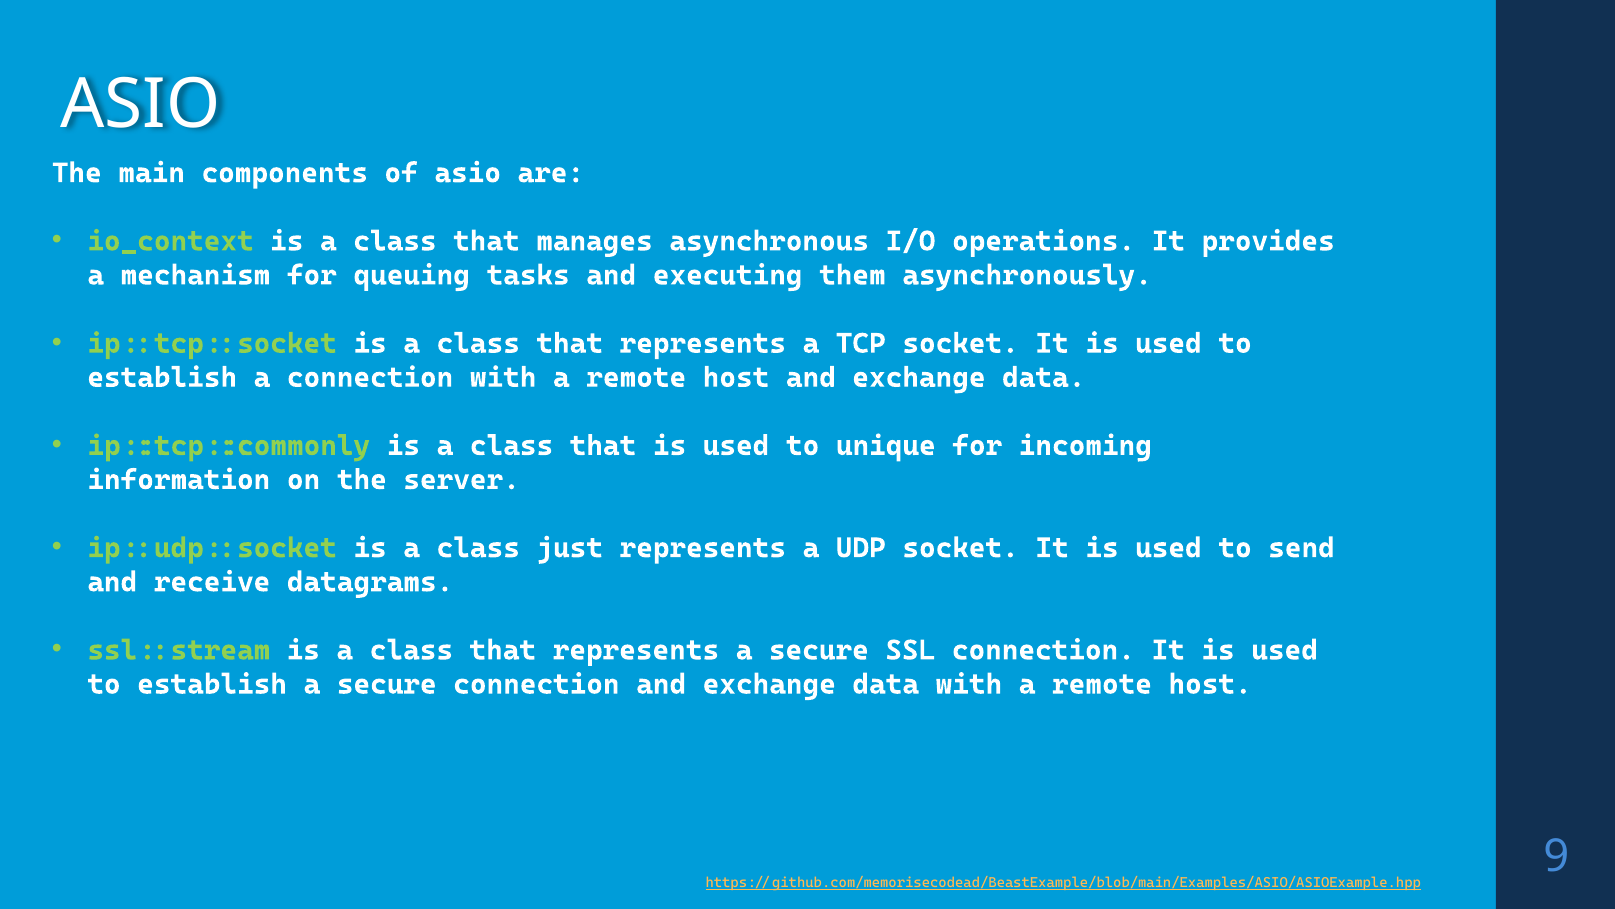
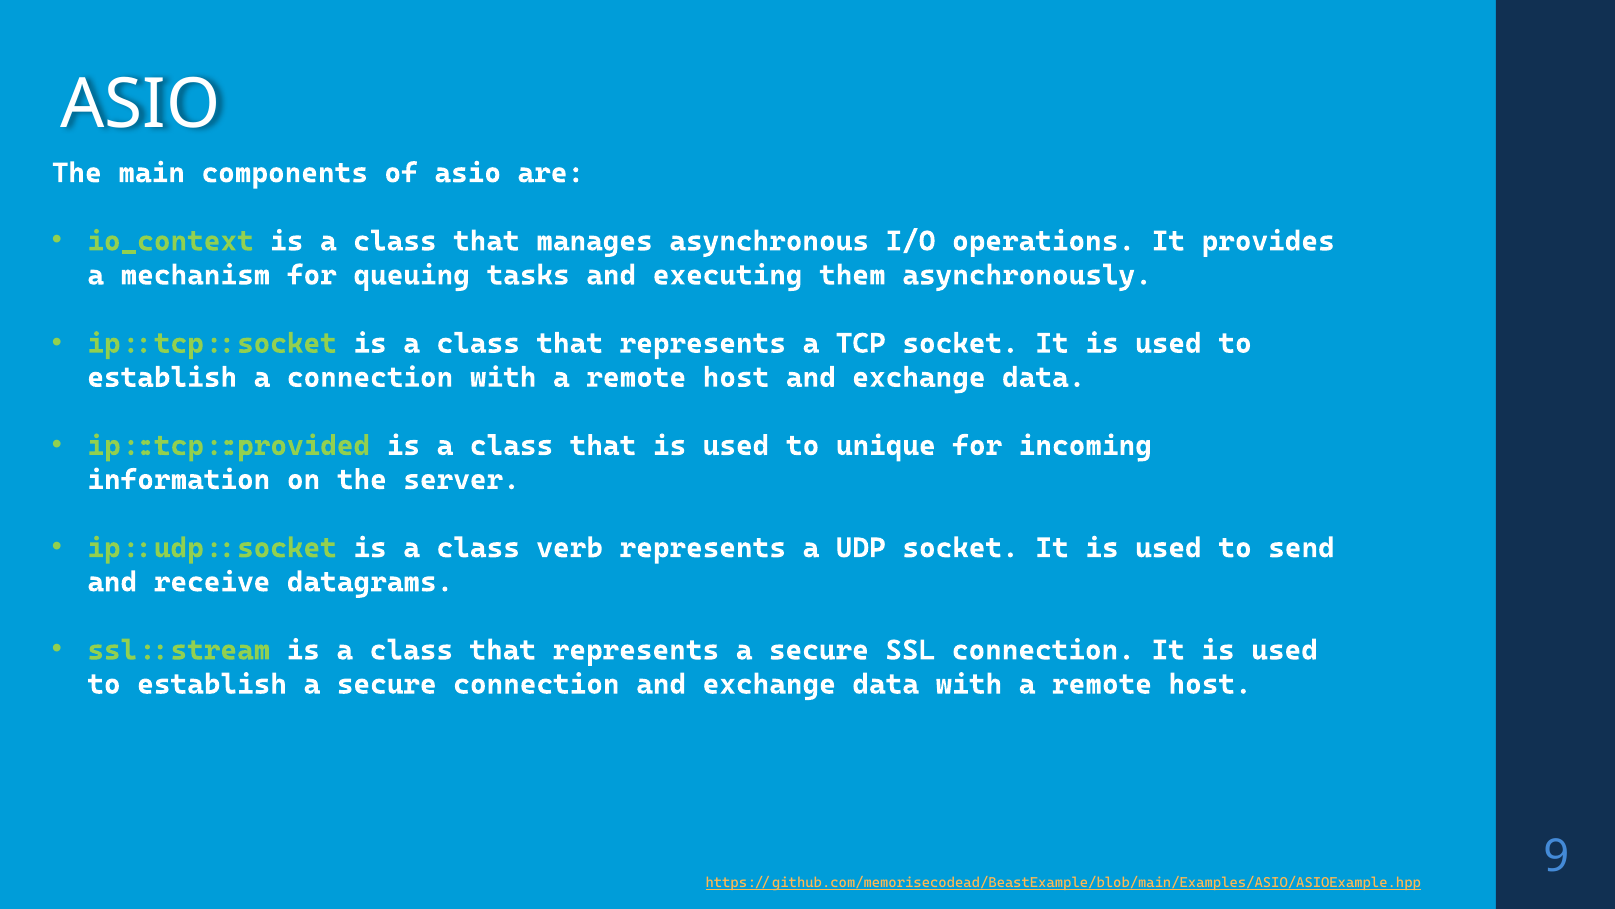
ip::tcp::commonly: ip::tcp::commonly -> ip::tcp::provided
just: just -> verb
